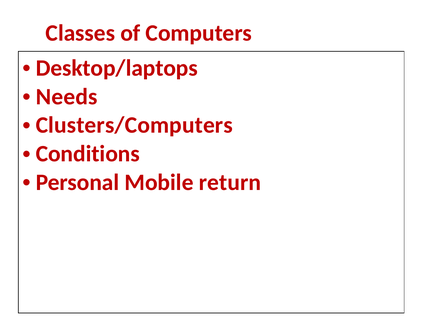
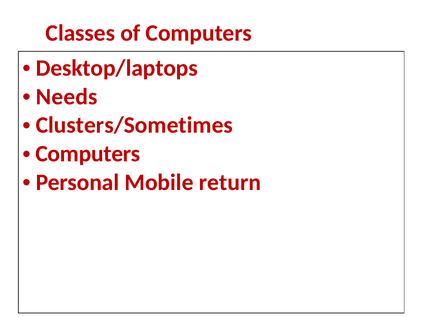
Clusters/Computers: Clusters/Computers -> Clusters/Sometimes
Conditions at (88, 154): Conditions -> Computers
